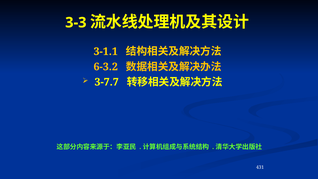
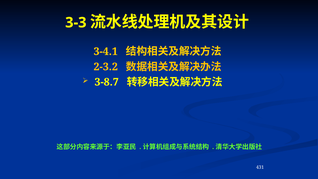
3-1.1: 3-1.1 -> 3-4.1
6-3.2: 6-3.2 -> 2-3.2
3-7.7: 3-7.7 -> 3-8.7
